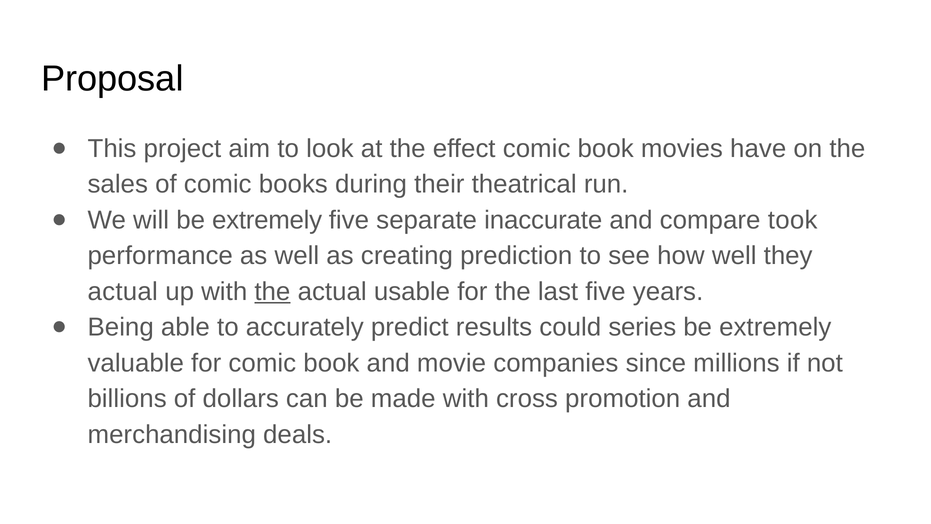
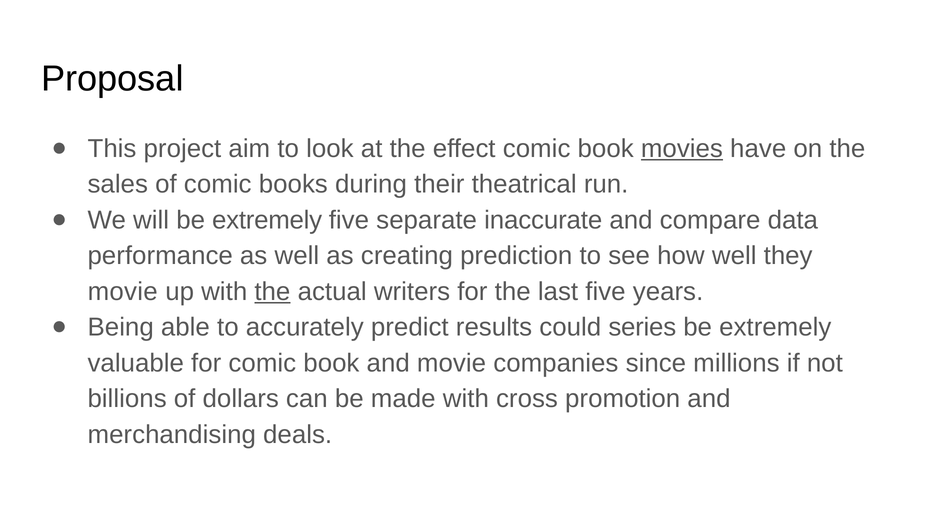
movies underline: none -> present
took: took -> data
actual at (123, 291): actual -> movie
usable: usable -> writers
